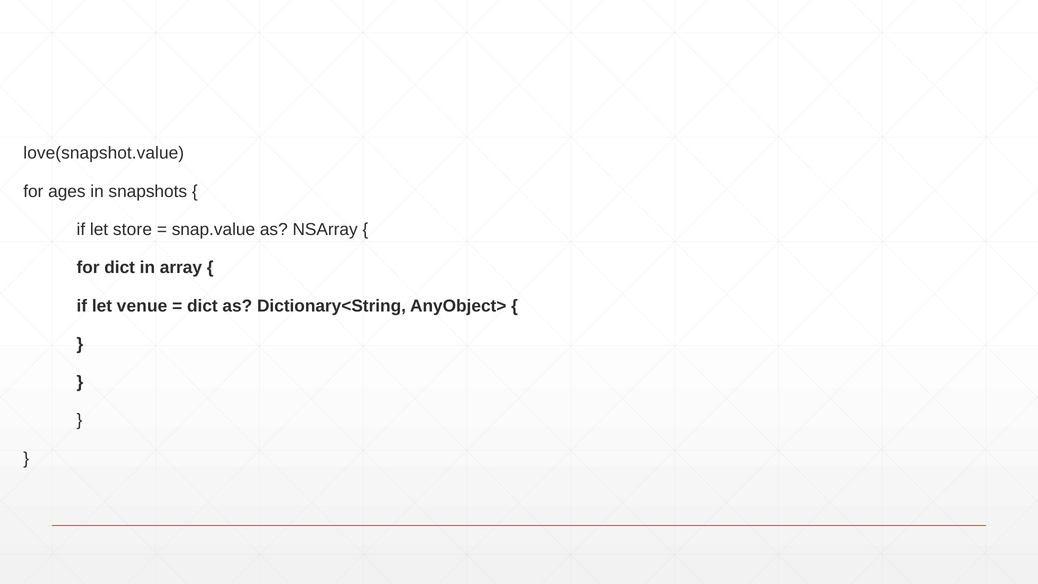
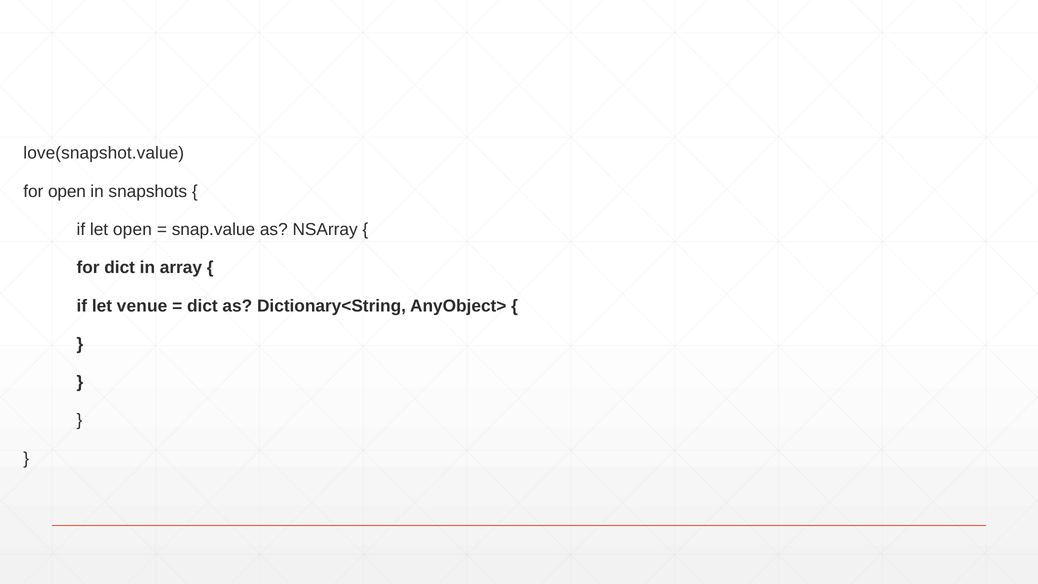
for ages: ages -> open
let store: store -> open
